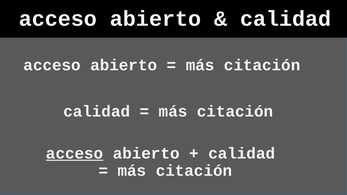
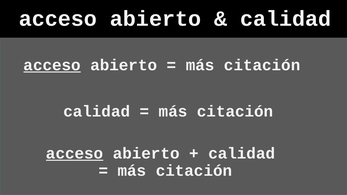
acceso at (52, 65) underline: none -> present
